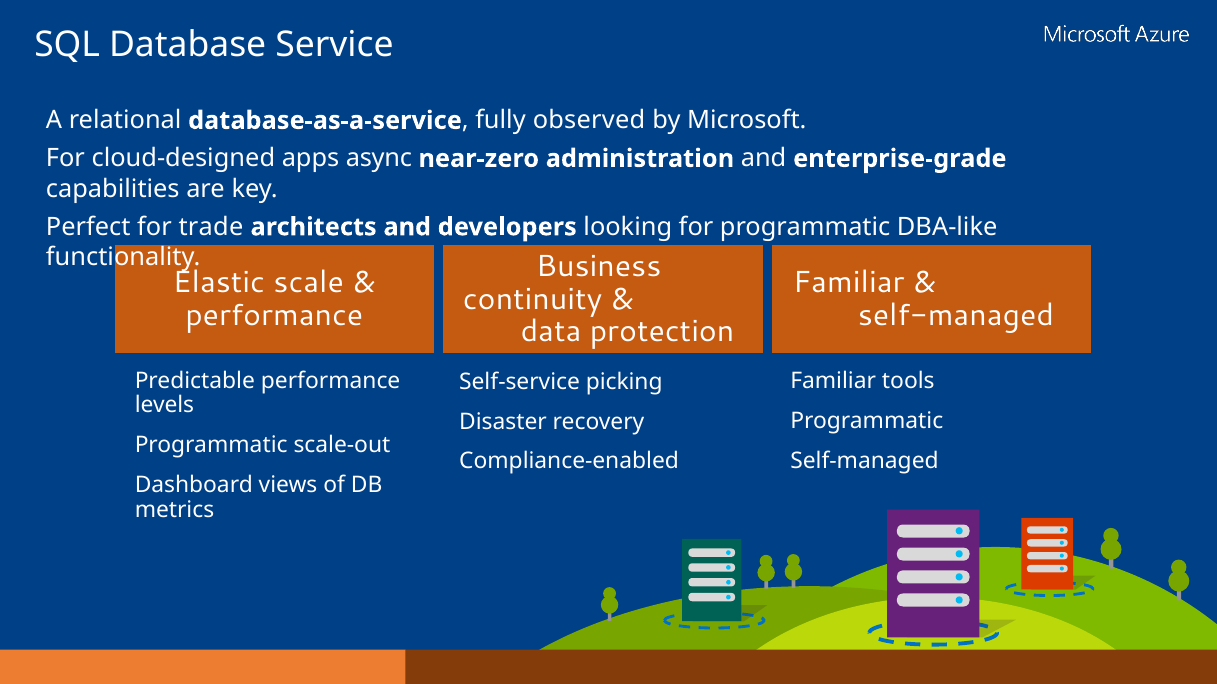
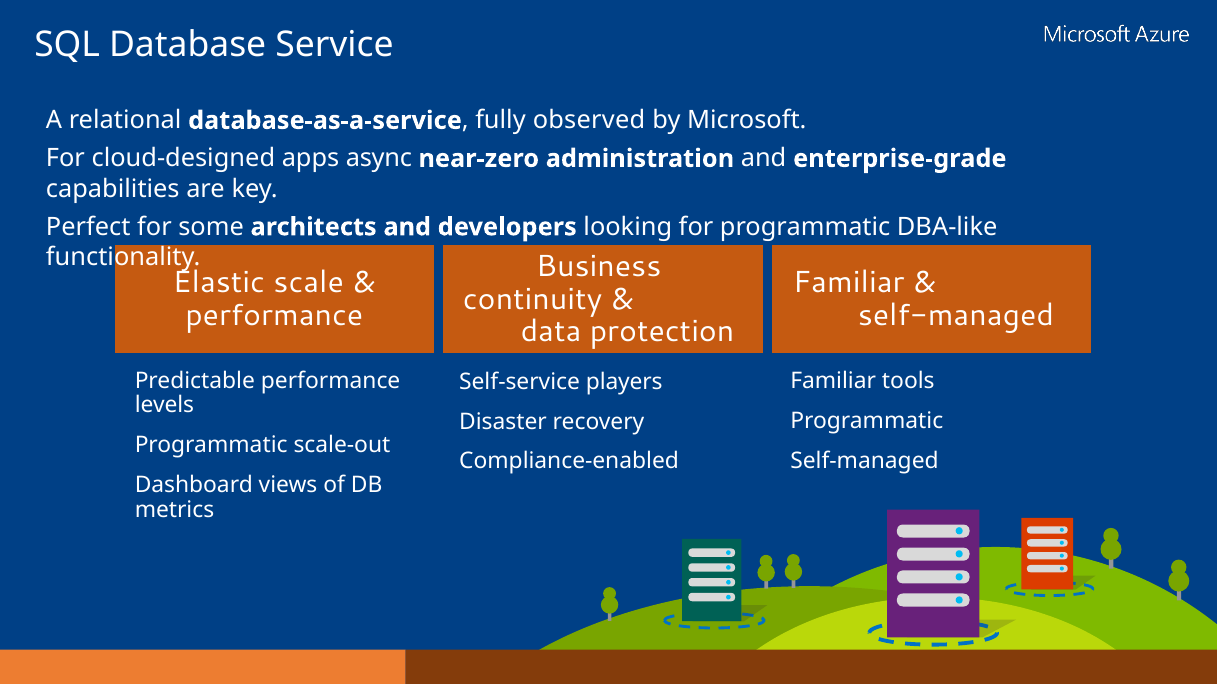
trade: trade -> some
picking: picking -> players
